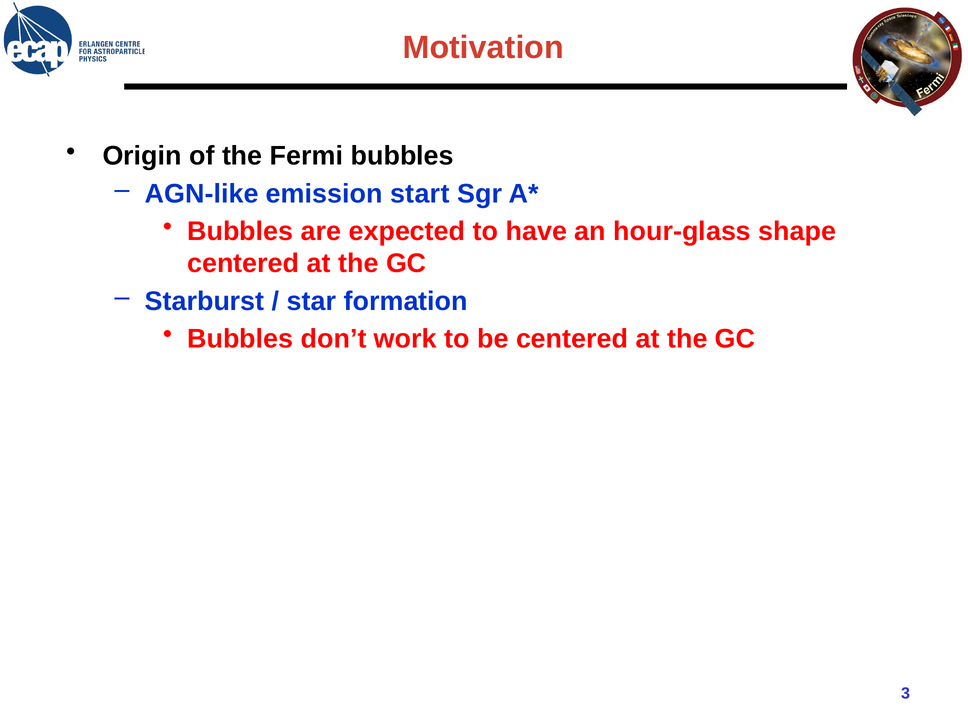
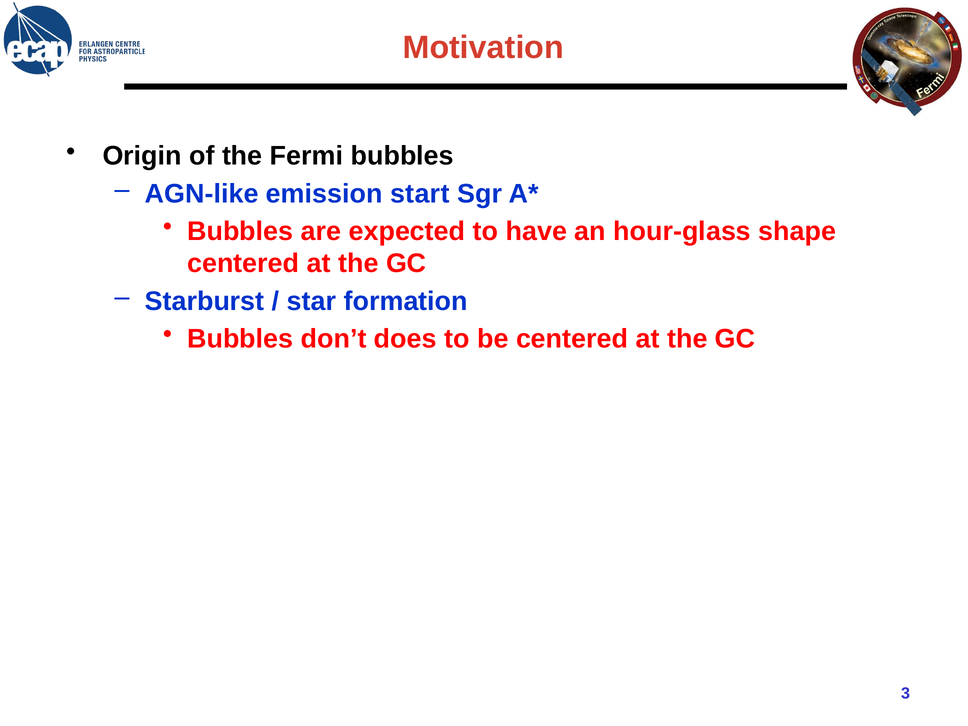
work: work -> does
